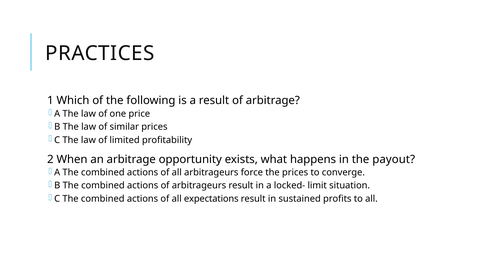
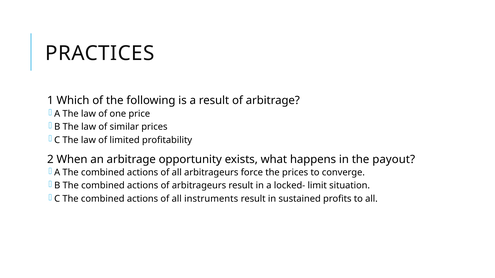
expectations: expectations -> instruments
